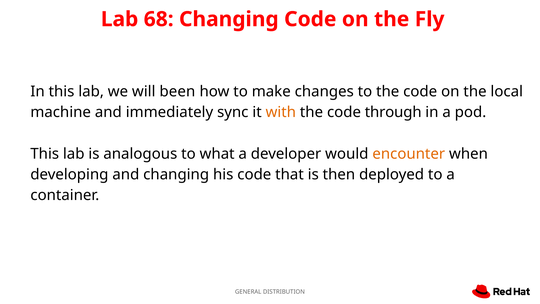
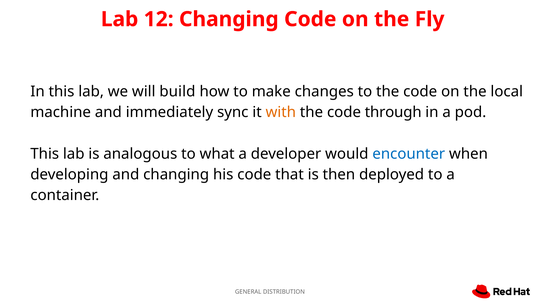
68: 68 -> 12
been: been -> build
encounter colour: orange -> blue
